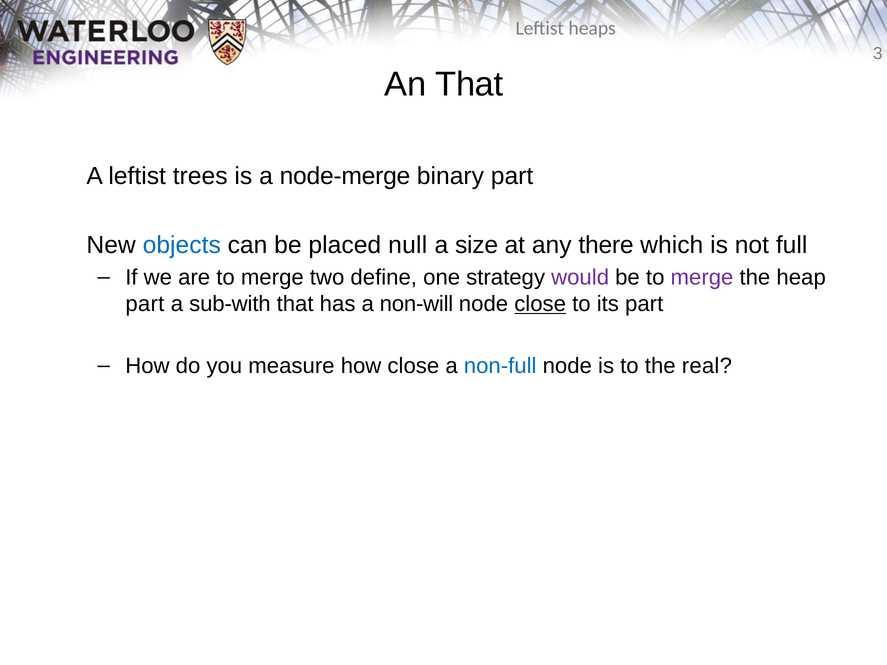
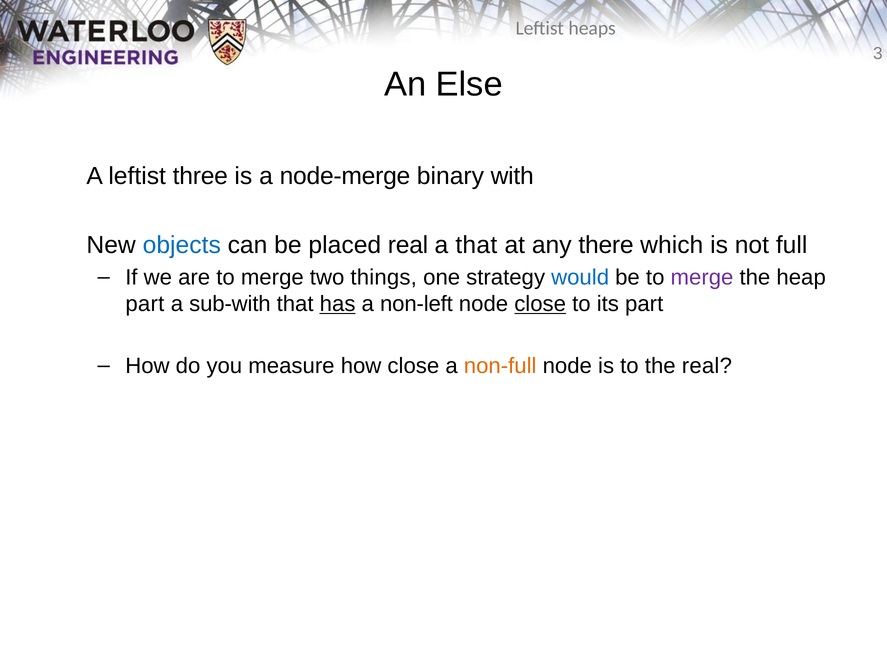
An That: That -> Else
trees: trees -> three
binary part: part -> with
placed null: null -> real
a size: size -> that
define: define -> things
would colour: purple -> blue
has underline: none -> present
non-will: non-will -> non-left
non-full colour: blue -> orange
